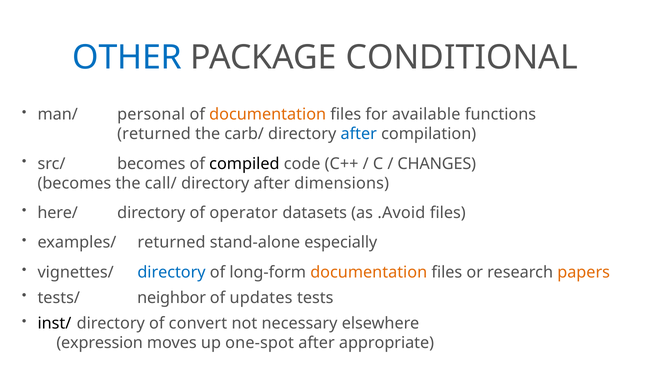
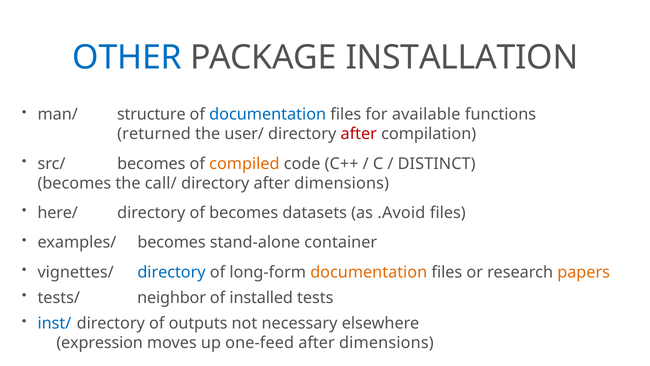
CONDITIONAL: CONDITIONAL -> INSTALLATION
personal: personal -> structure
documentation at (268, 114) colour: orange -> blue
carb/: carb/ -> user/
after at (359, 134) colour: blue -> red
compiled colour: black -> orange
CHANGES: CHANGES -> DISTINCT
of operator: operator -> becomes
examples/ returned: returned -> becomes
especially: especially -> container
updates: updates -> installed
inst/ colour: black -> blue
convert: convert -> outputs
one-spot: one-spot -> one-feed
appropriate at (386, 343): appropriate -> dimensions
